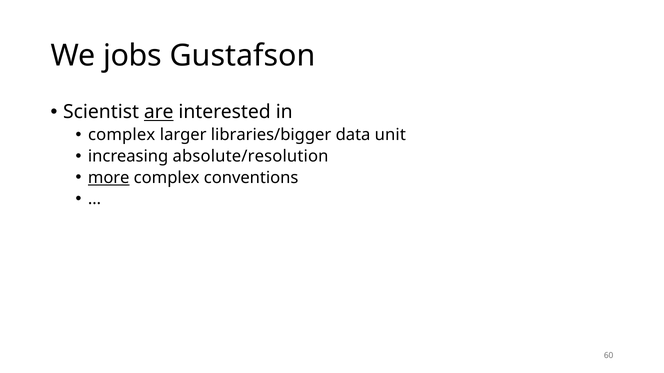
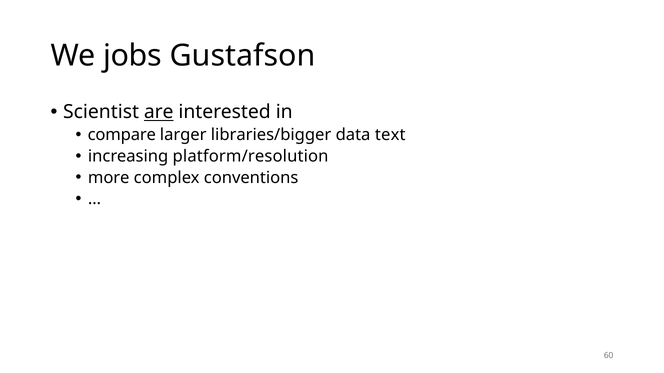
complex at (122, 135): complex -> compare
unit: unit -> text
absolute/resolution: absolute/resolution -> platform/resolution
more underline: present -> none
